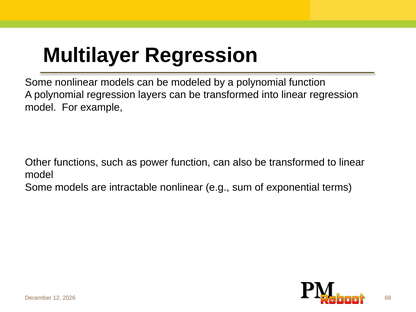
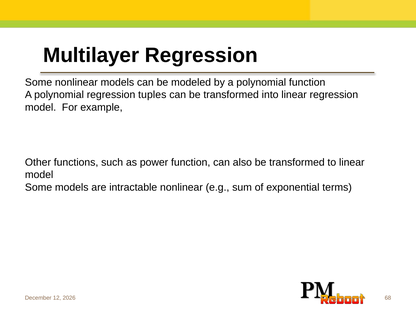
layers: layers -> tuples
